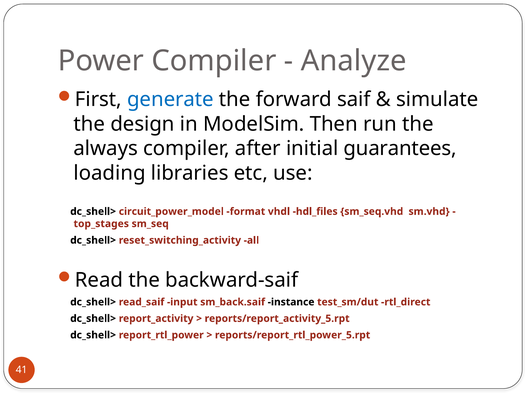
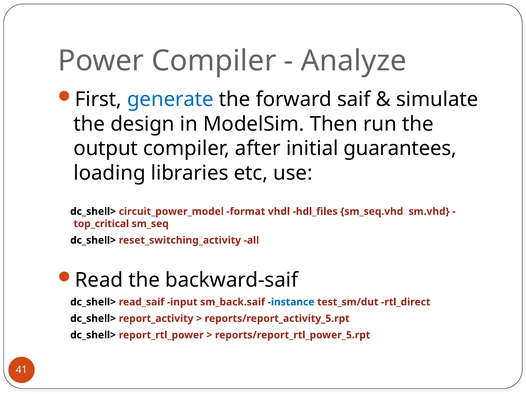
always: always -> output
top_stages: top_stages -> top_critical
instance colour: black -> blue
